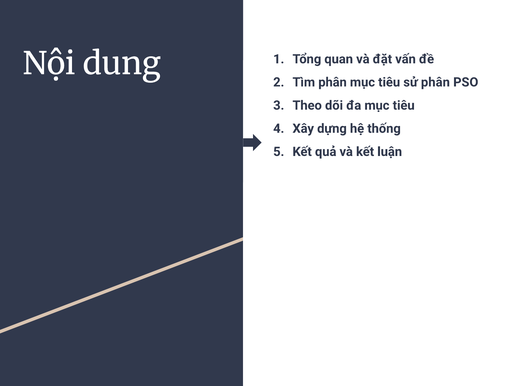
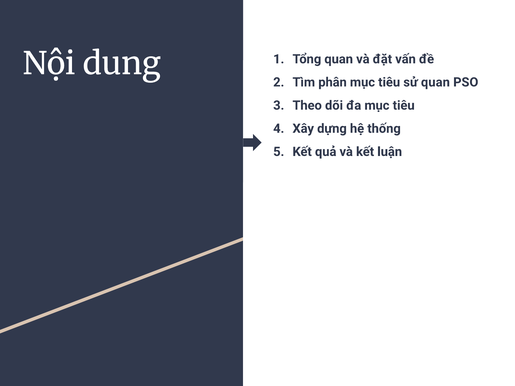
sử phân: phân -> quan
